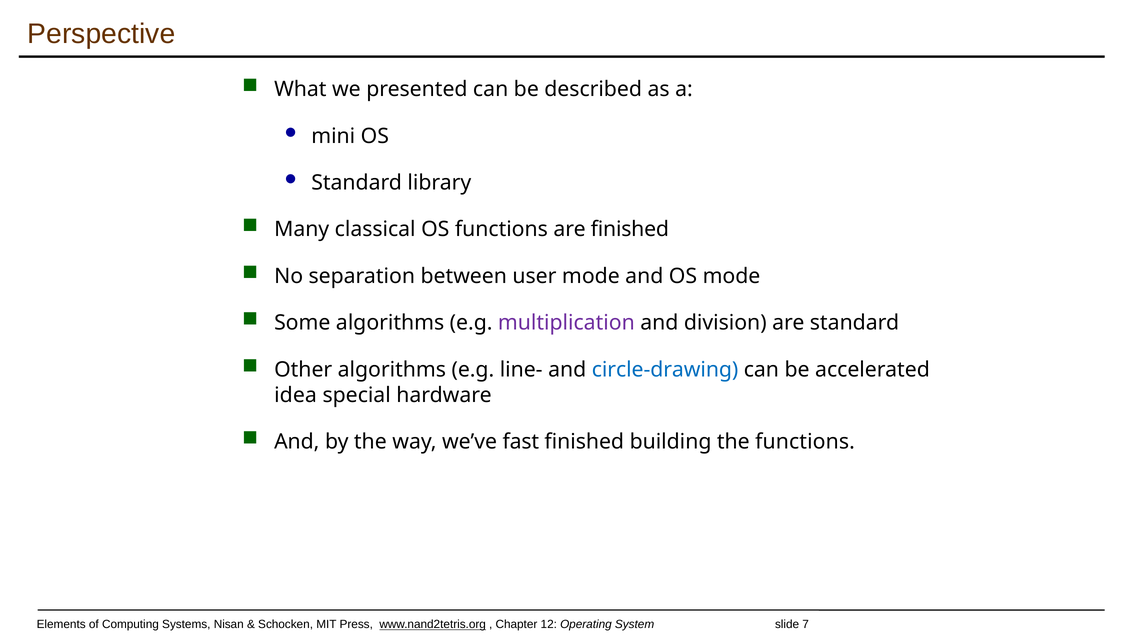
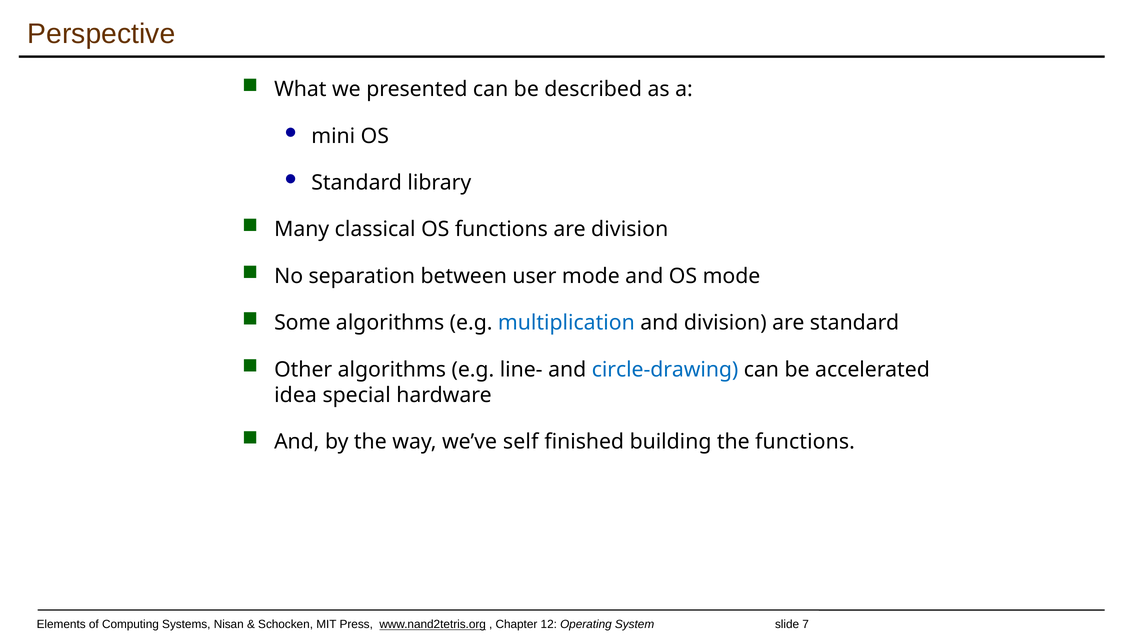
are finished: finished -> division
multiplication colour: purple -> blue
fast: fast -> self
